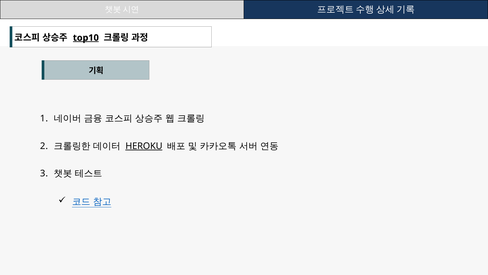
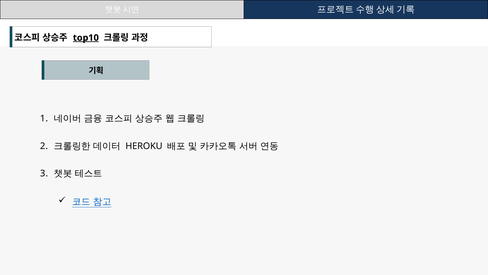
HEROKU underline: present -> none
